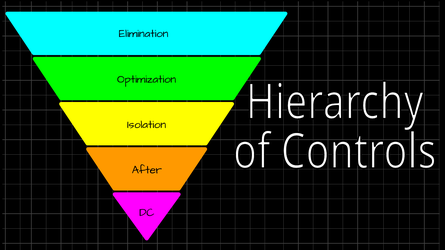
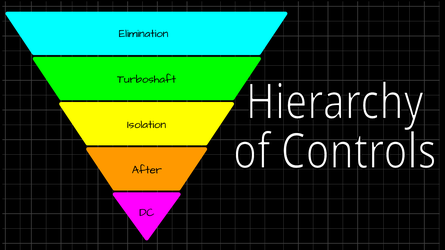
Optimization: Optimization -> Turboshaft
